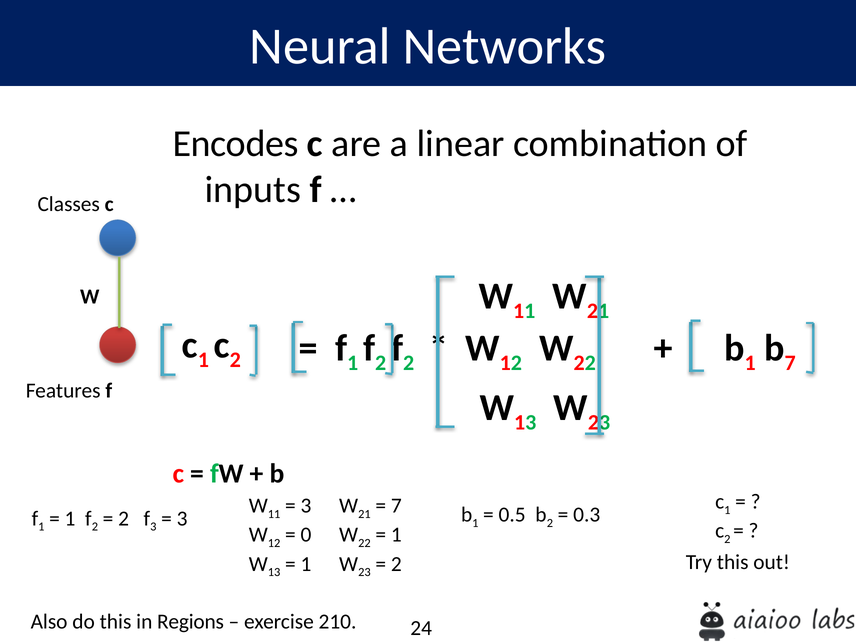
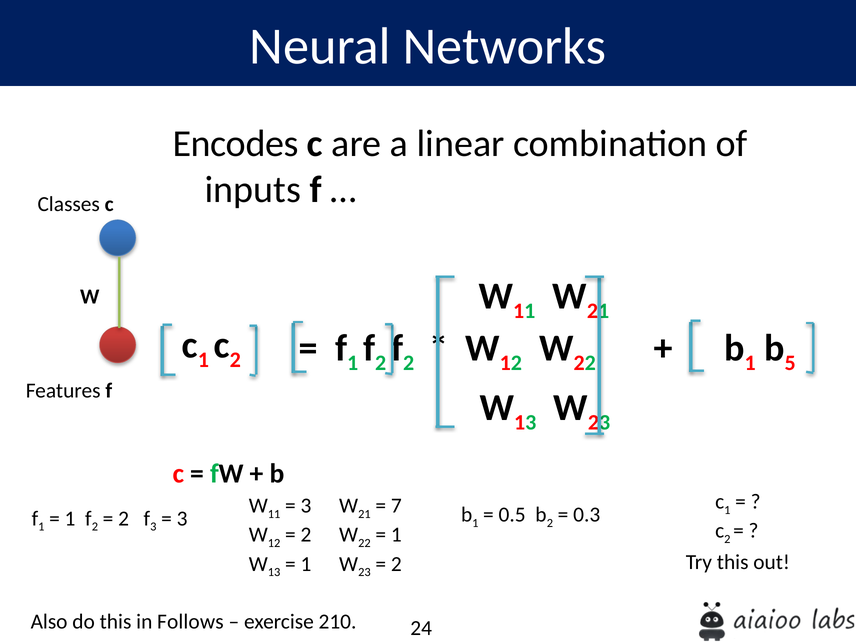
b 7: 7 -> 5
0 at (306, 535): 0 -> 2
Regions: Regions -> Follows
